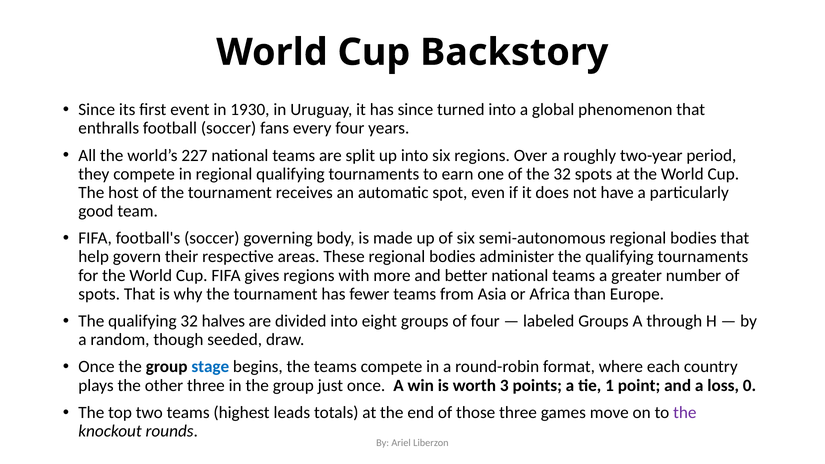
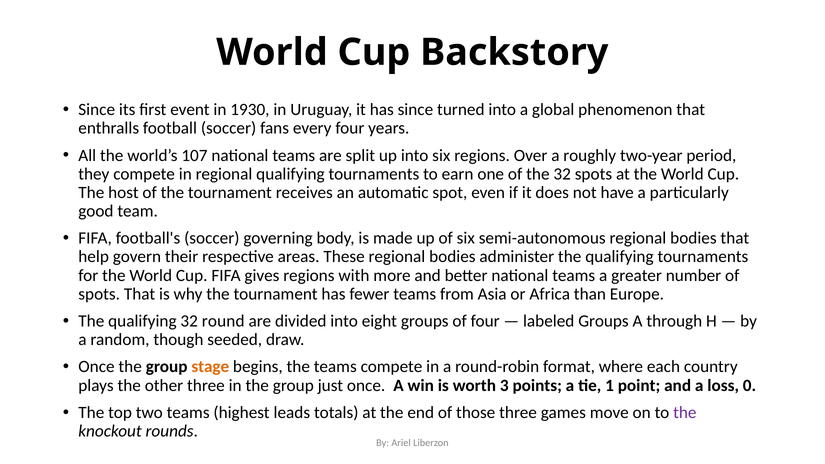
227: 227 -> 107
halves: halves -> round
stage colour: blue -> orange
